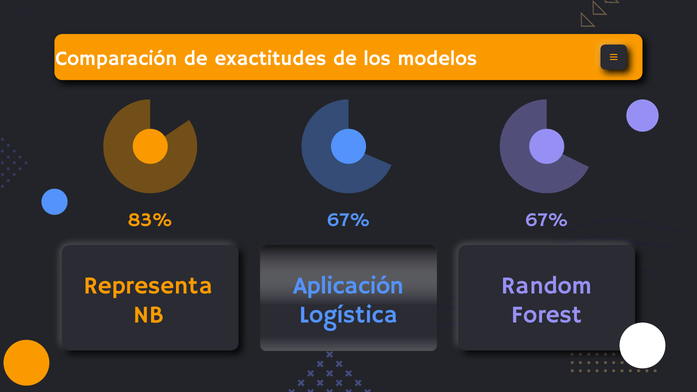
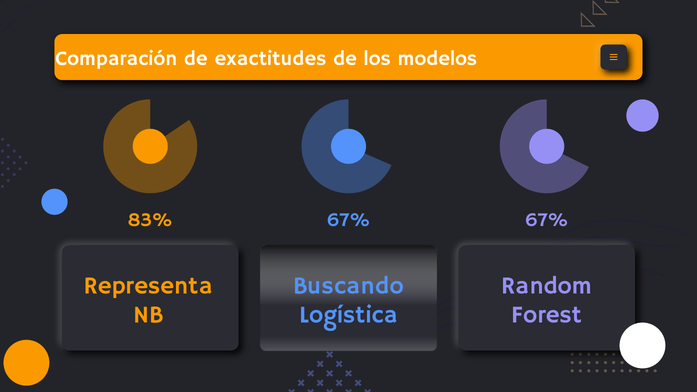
Aplicación: Aplicación -> Buscando
